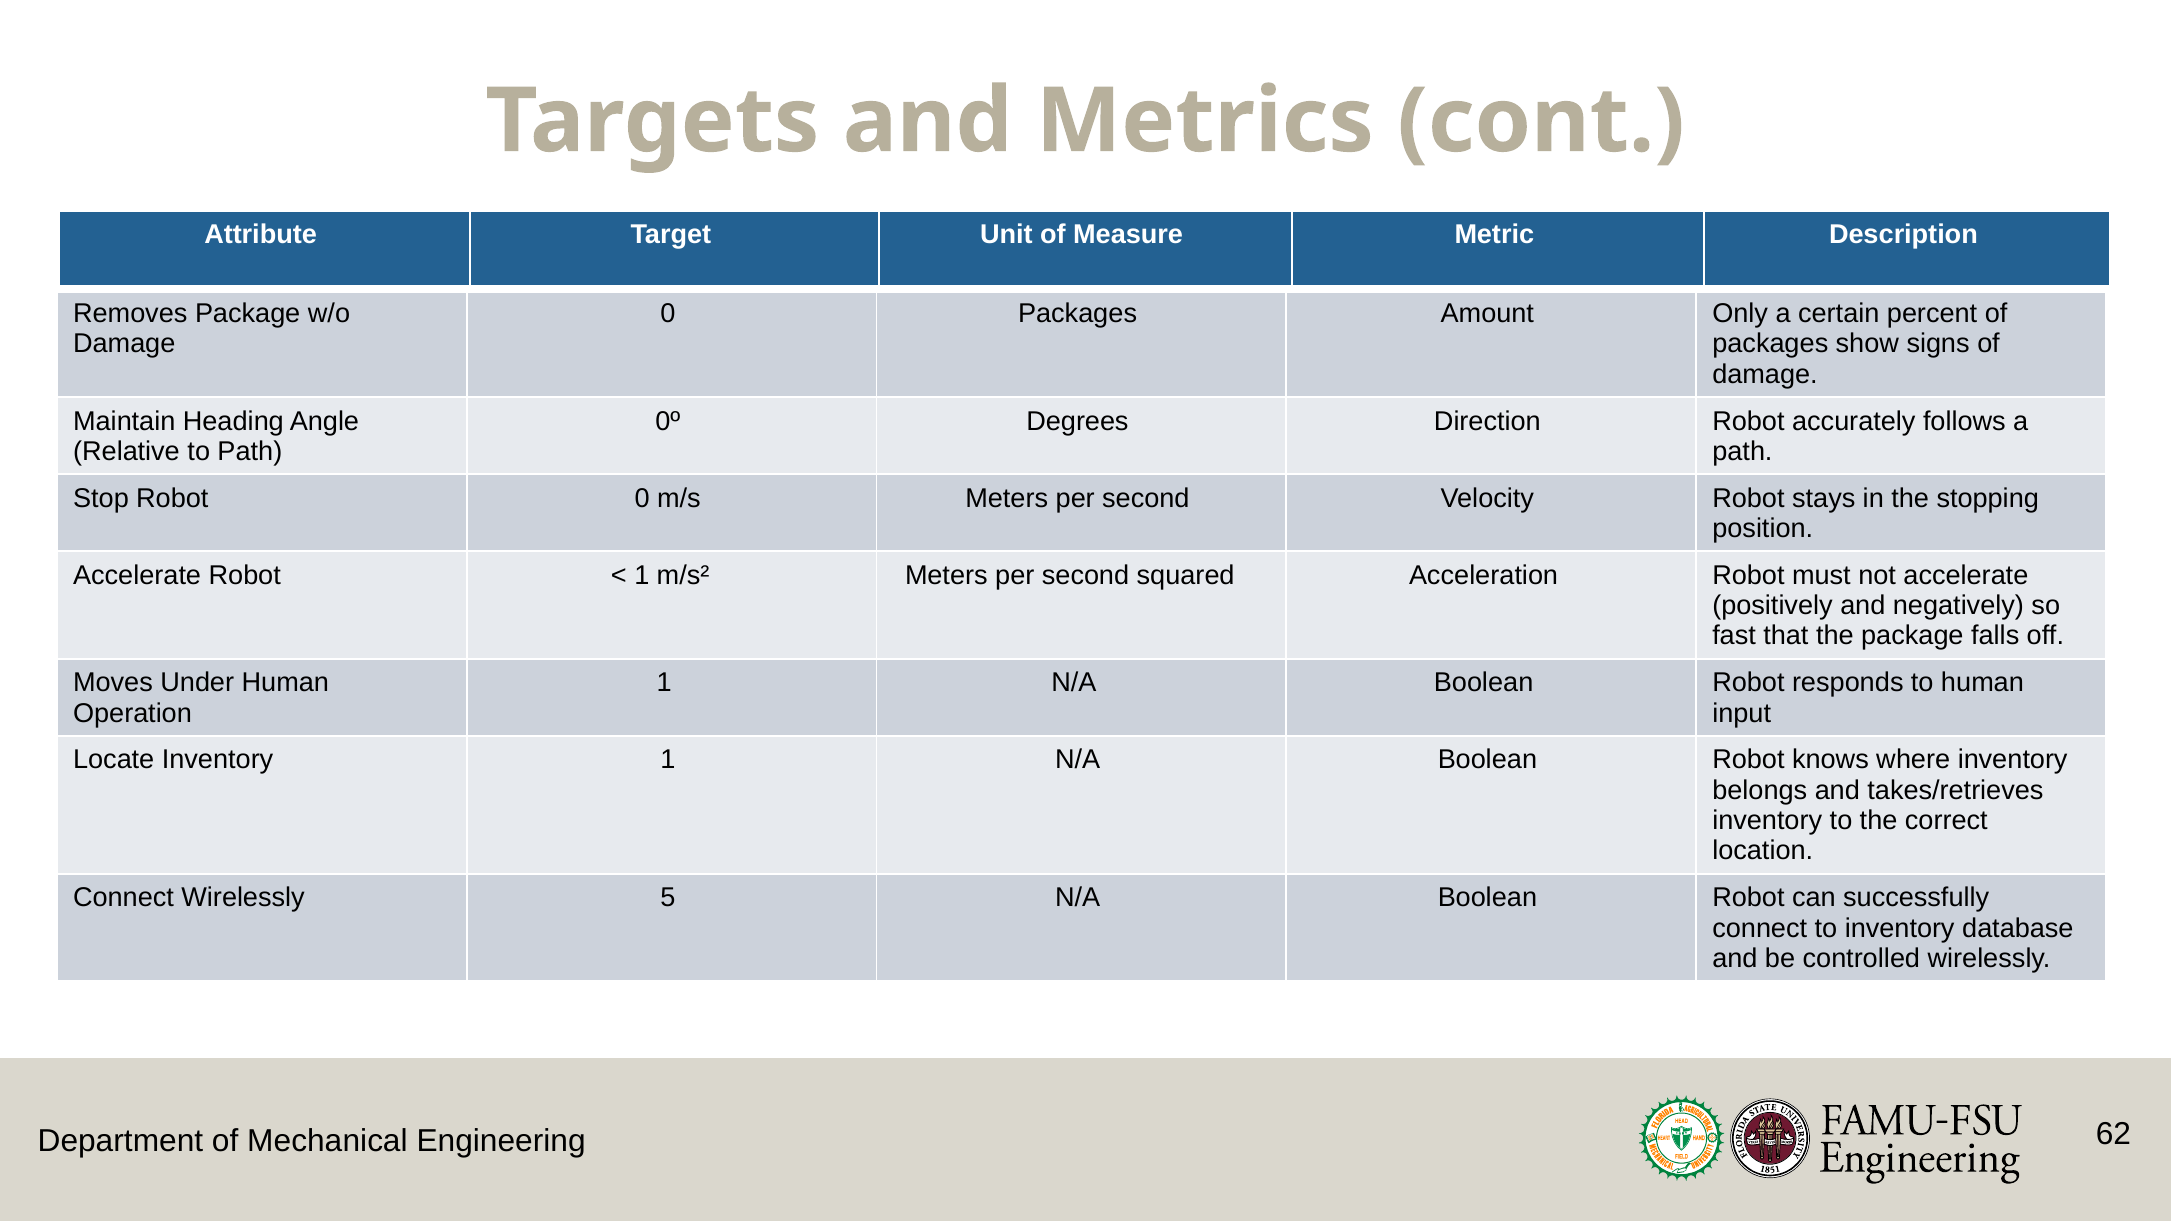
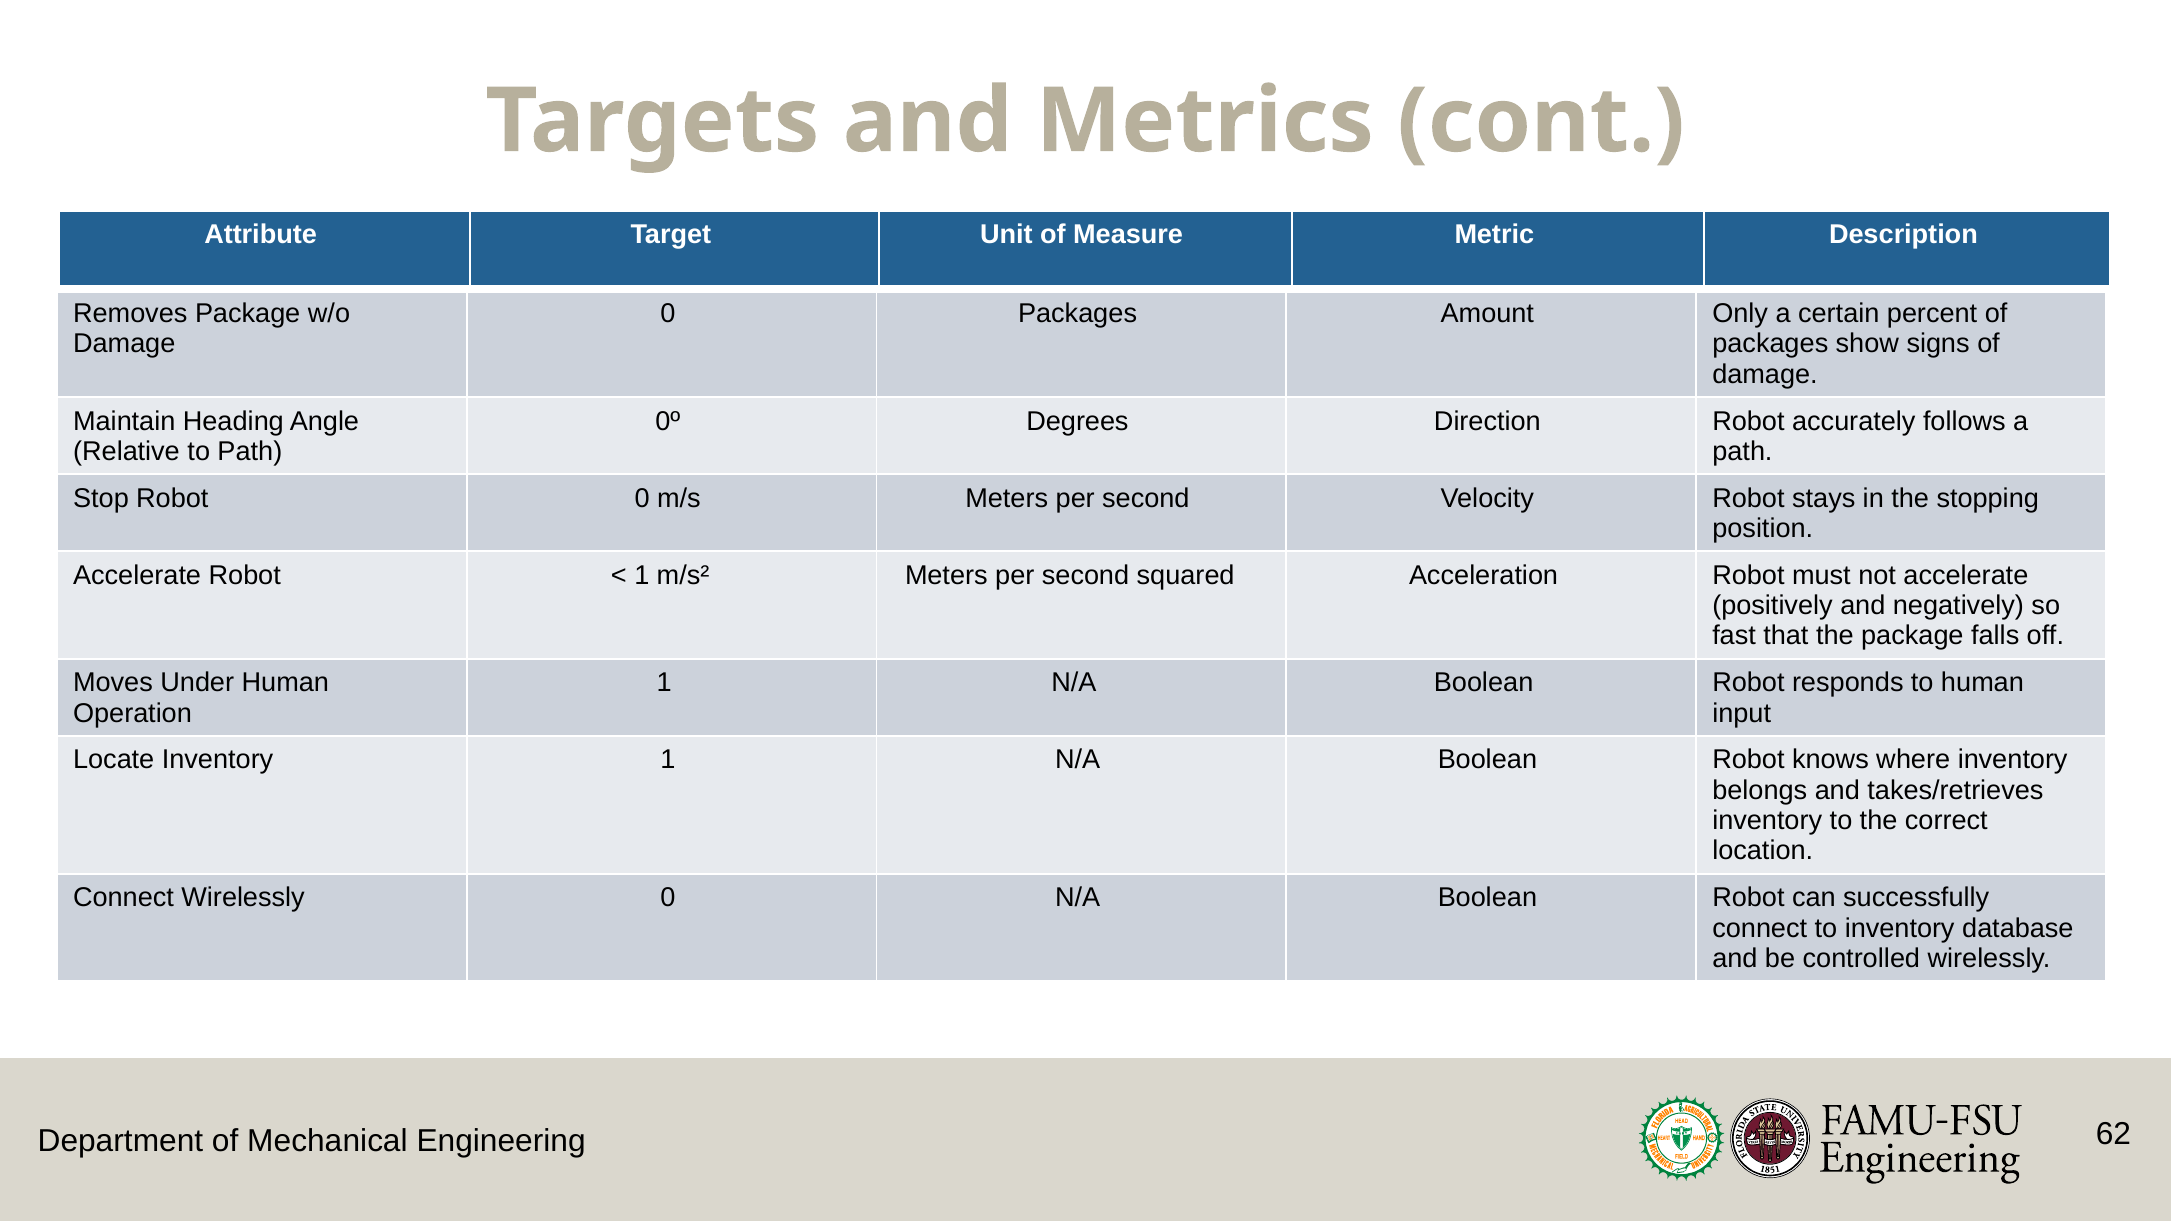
Wirelessly 5: 5 -> 0
